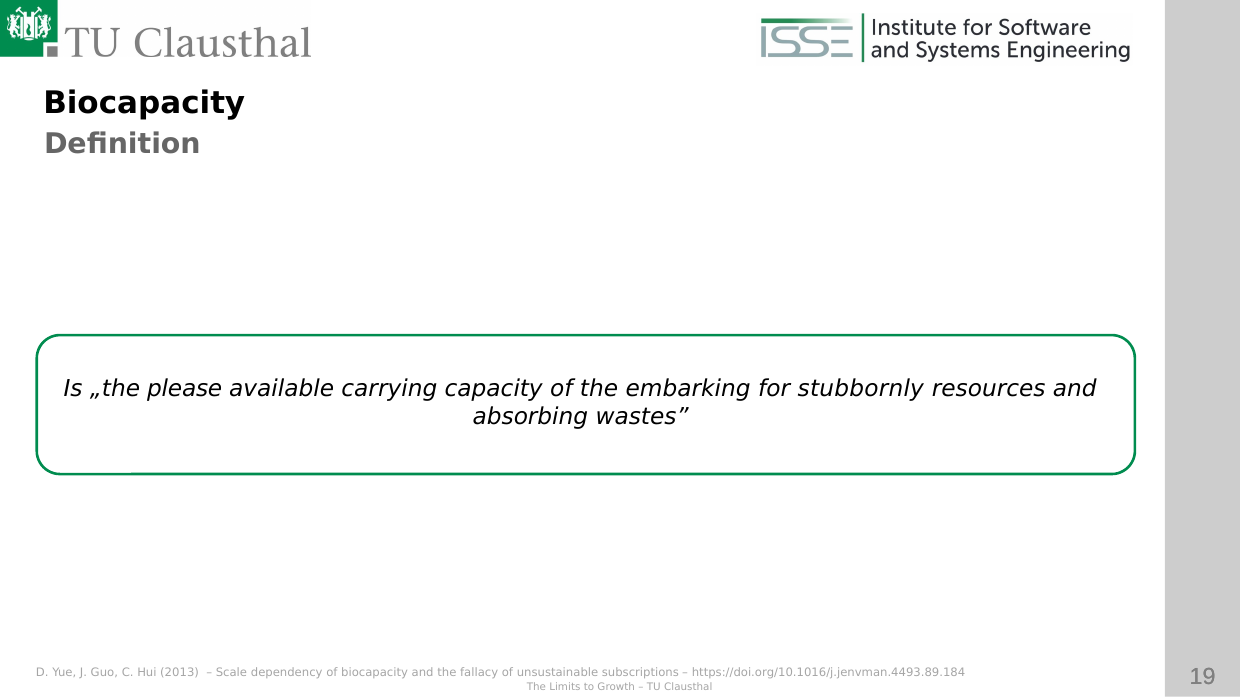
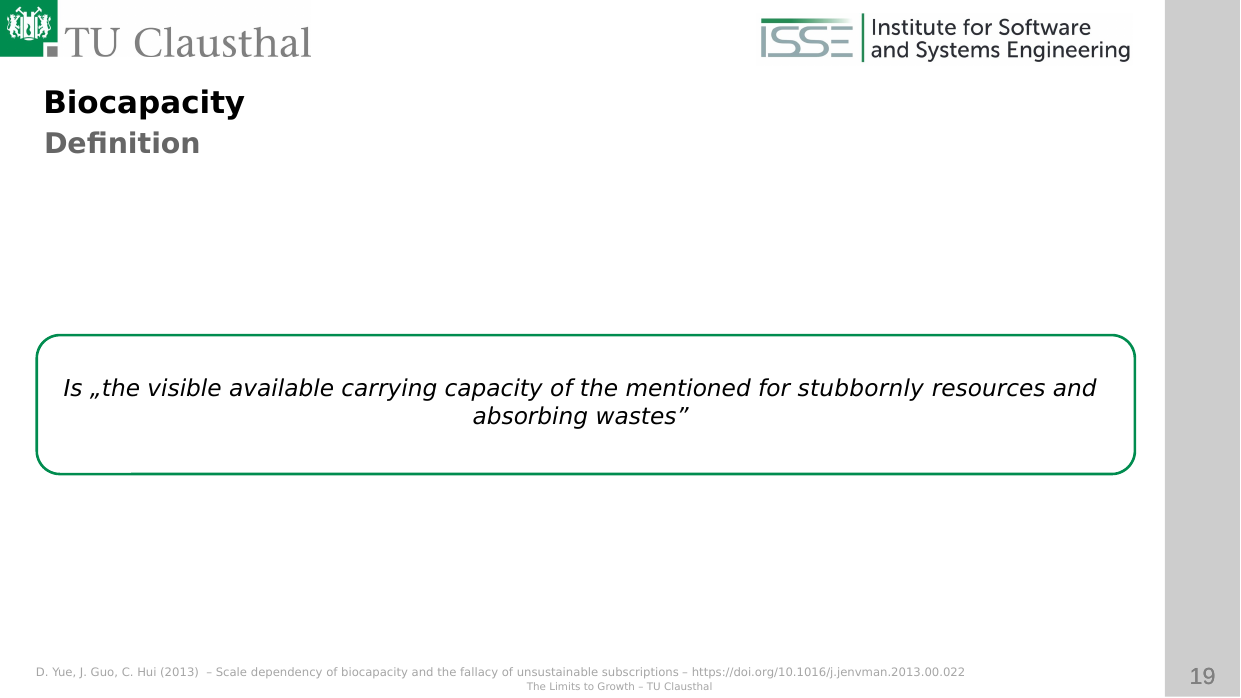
please: please -> visible
embarking: embarking -> mentioned
https://doi.org/10.1016/j.jenvman.4493.89.184: https://doi.org/10.1016/j.jenvman.4493.89.184 -> https://doi.org/10.1016/j.jenvman.2013.00.022
